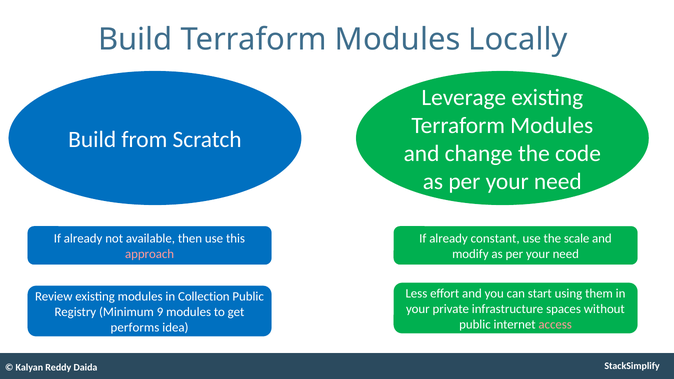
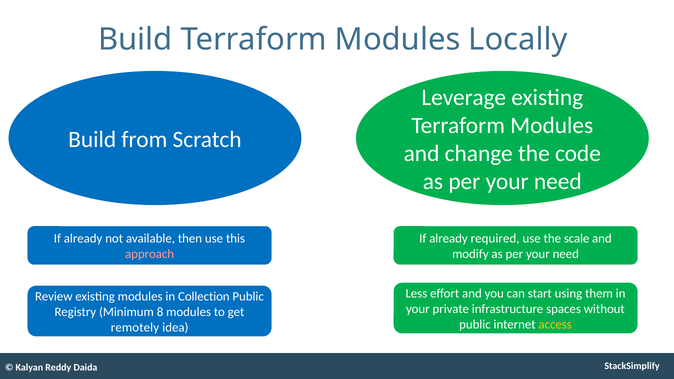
constant: constant -> required
9: 9 -> 8
access colour: pink -> yellow
performs: performs -> remotely
